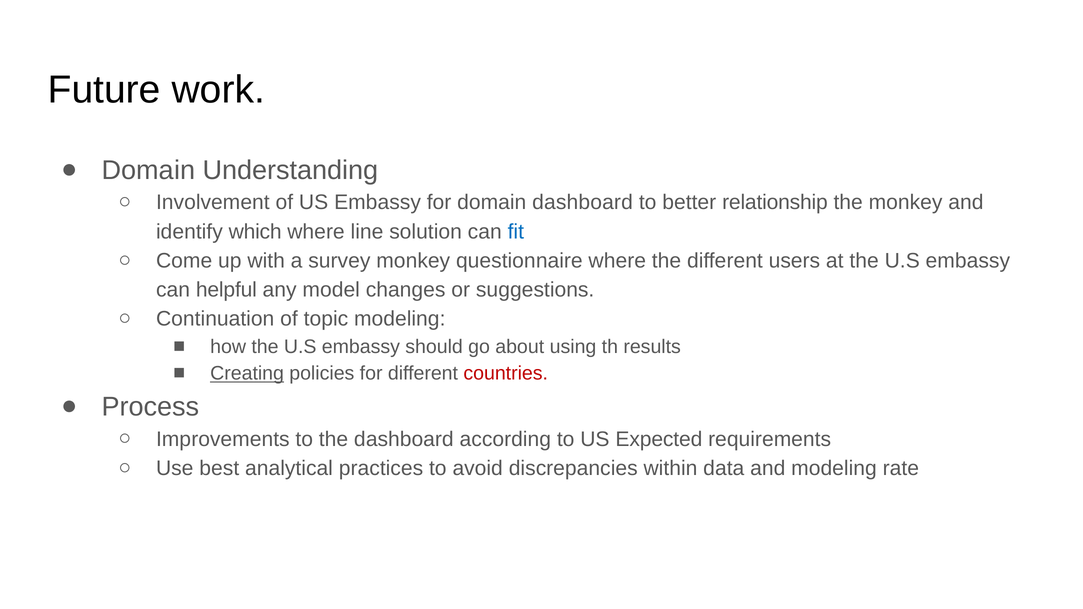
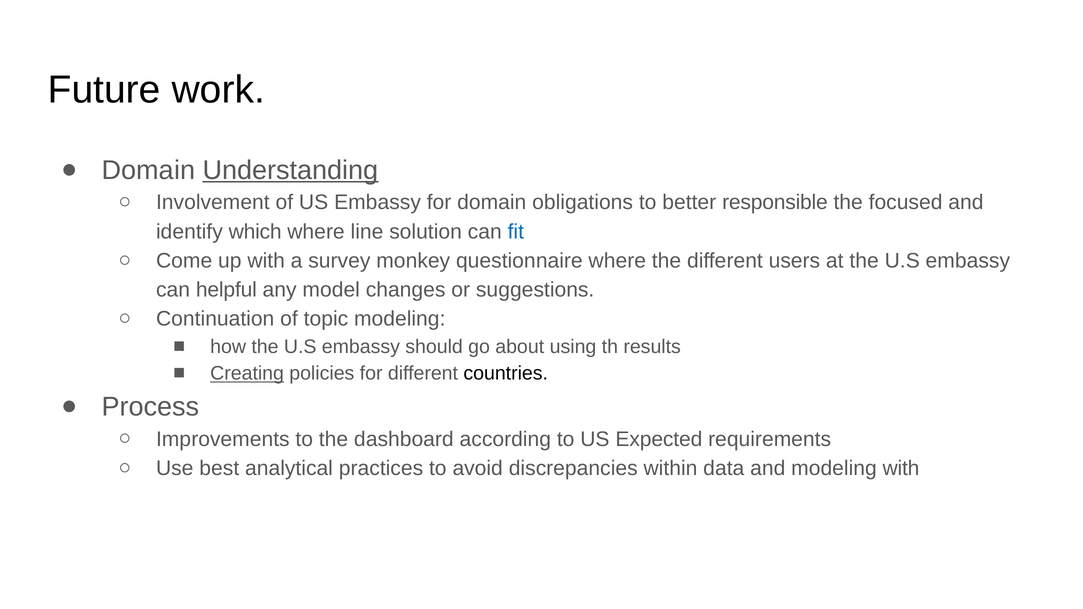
Understanding underline: none -> present
domain dashboard: dashboard -> obligations
relationship: relationship -> responsible
the monkey: monkey -> focused
countries colour: red -> black
modeling rate: rate -> with
